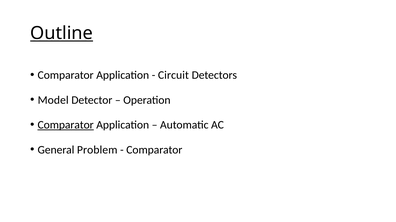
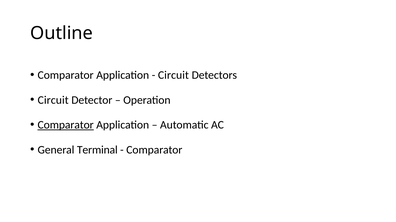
Outline underline: present -> none
Model at (53, 100): Model -> Circuit
Problem: Problem -> Terminal
